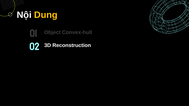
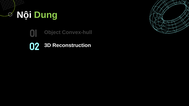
Dung colour: yellow -> light green
